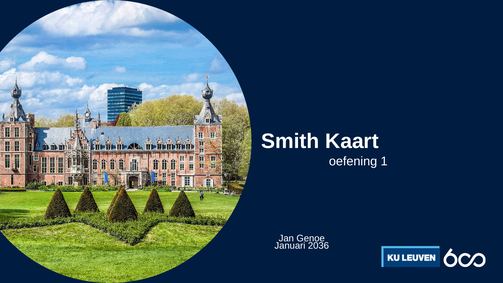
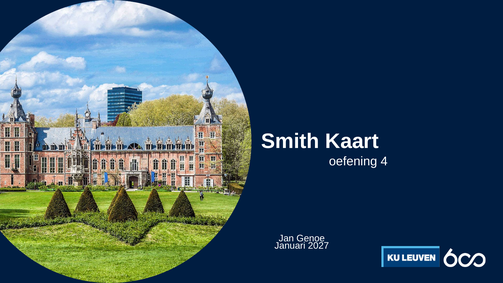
1: 1 -> 4
2036: 2036 -> 2027
